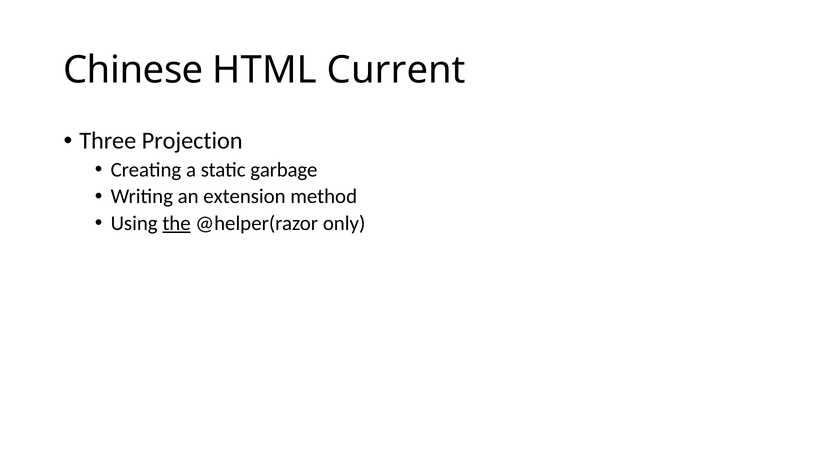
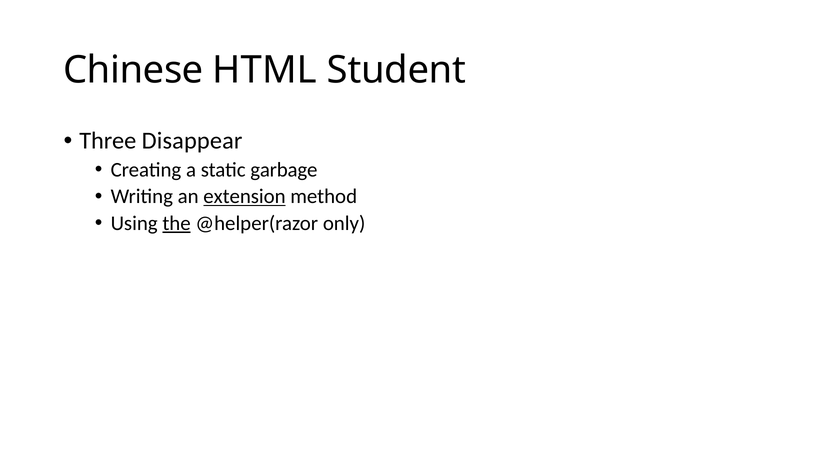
Current: Current -> Student
Projection: Projection -> Disappear
extension underline: none -> present
